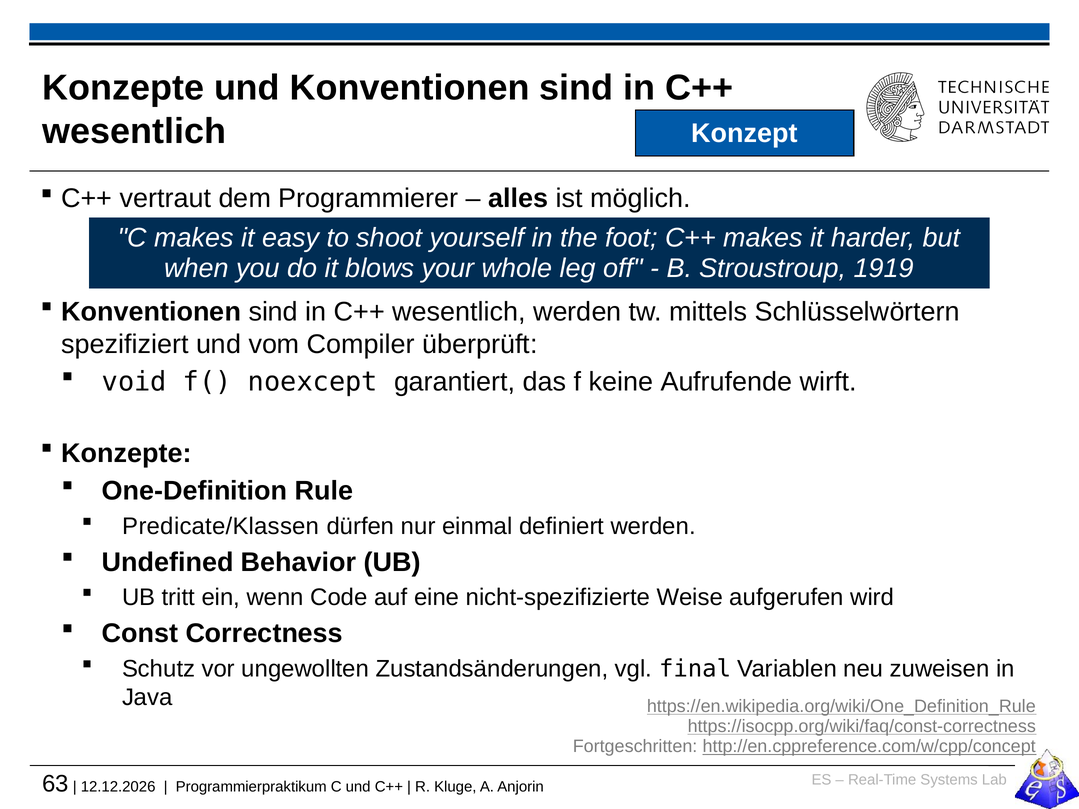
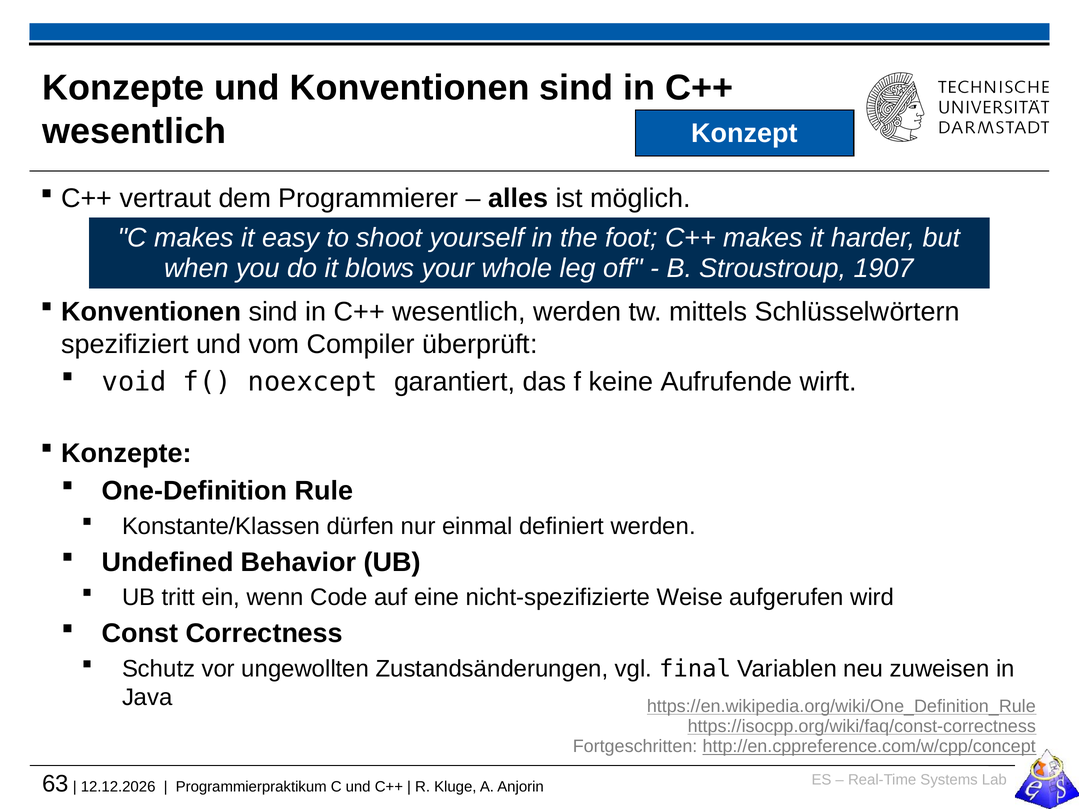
1919: 1919 -> 1907
Predicate/Klassen: Predicate/Klassen -> Konstante/Klassen
